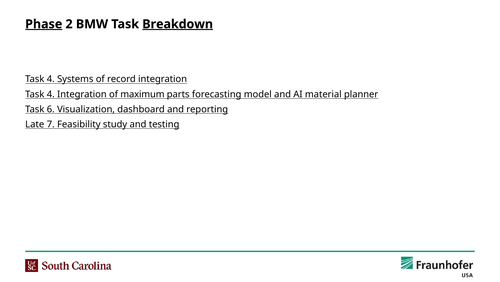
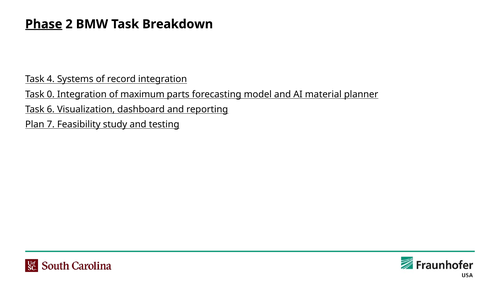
Breakdown underline: present -> none
4 at (51, 94): 4 -> 0
Late: Late -> Plan
